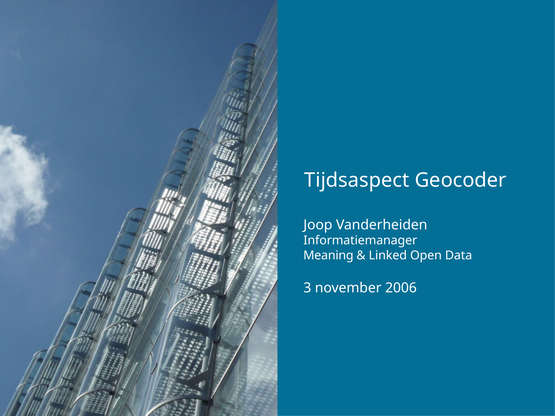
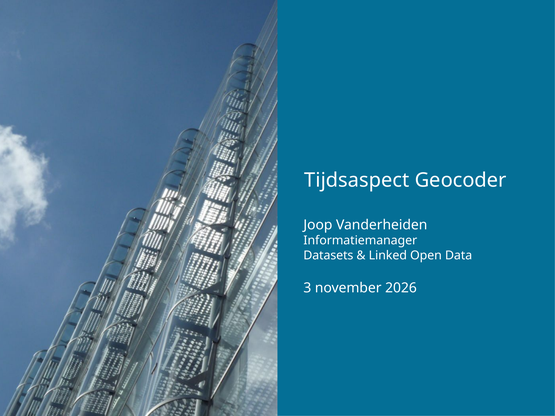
Meaning: Meaning -> Datasets
2006: 2006 -> 2026
